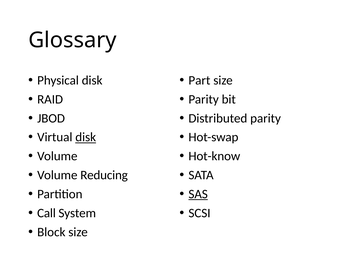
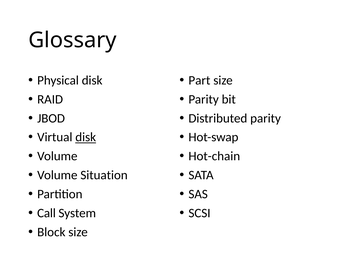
Hot-know: Hot-know -> Hot-chain
Reducing: Reducing -> Situation
SAS underline: present -> none
